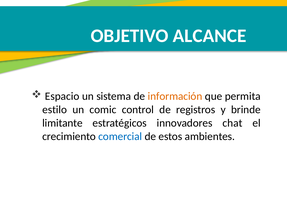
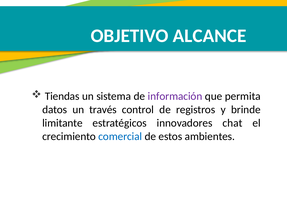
Espacio: Espacio -> Tiendas
información colour: orange -> purple
estilo: estilo -> datos
comic: comic -> través
